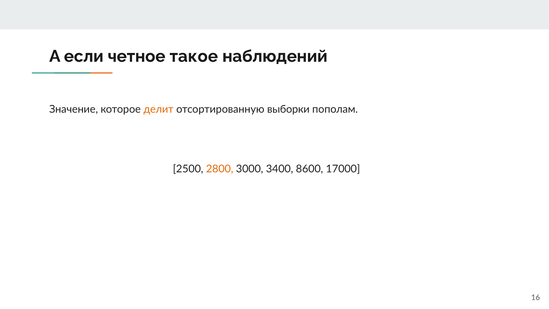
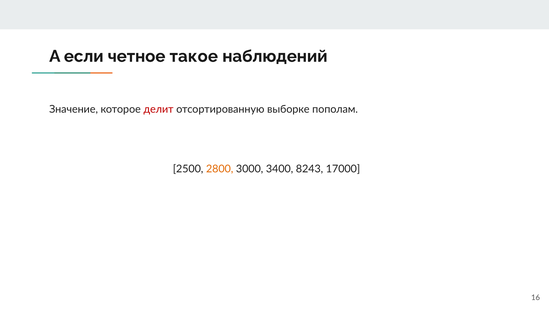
делит colour: orange -> red
выборки: выборки -> выборке
8600: 8600 -> 8243
